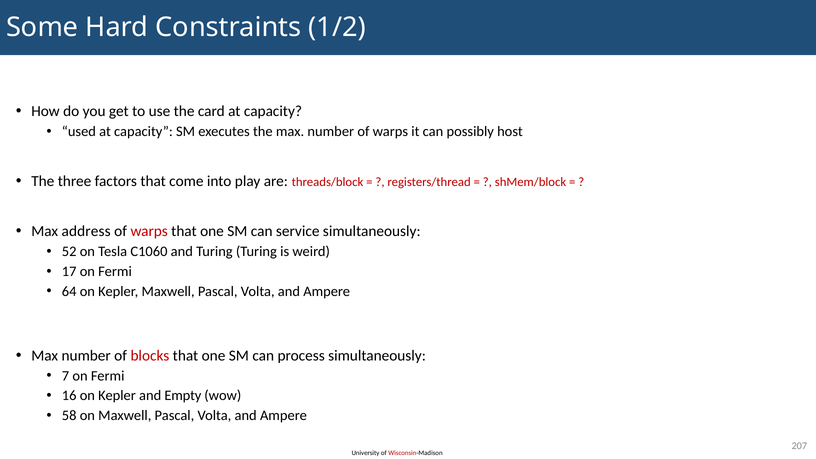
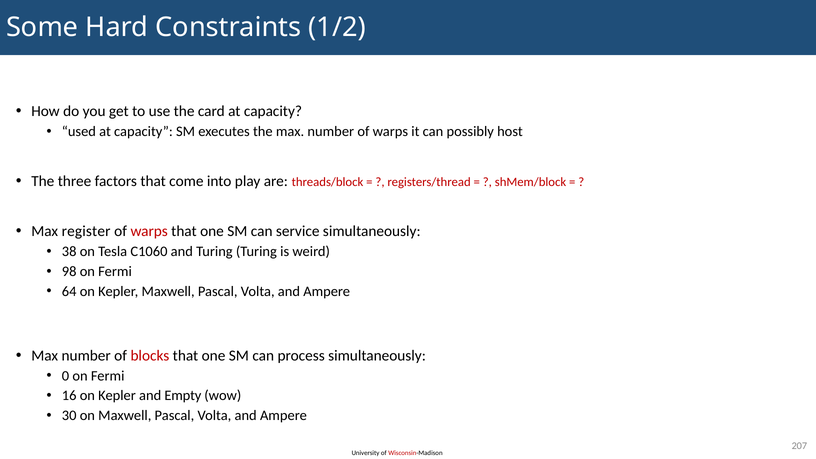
address: address -> register
52: 52 -> 38
17: 17 -> 98
7: 7 -> 0
58: 58 -> 30
